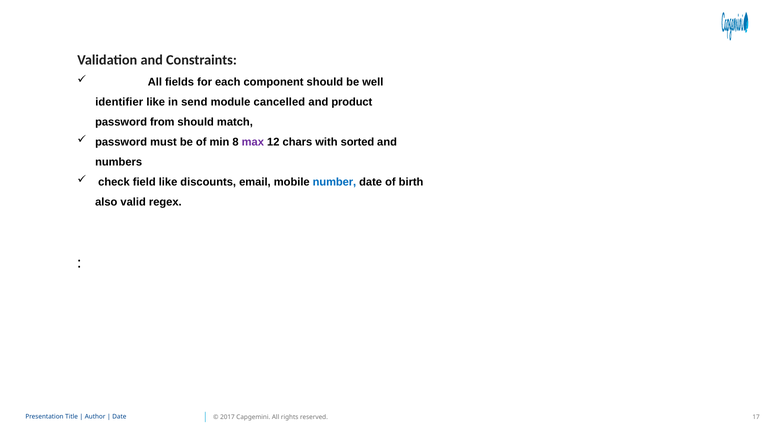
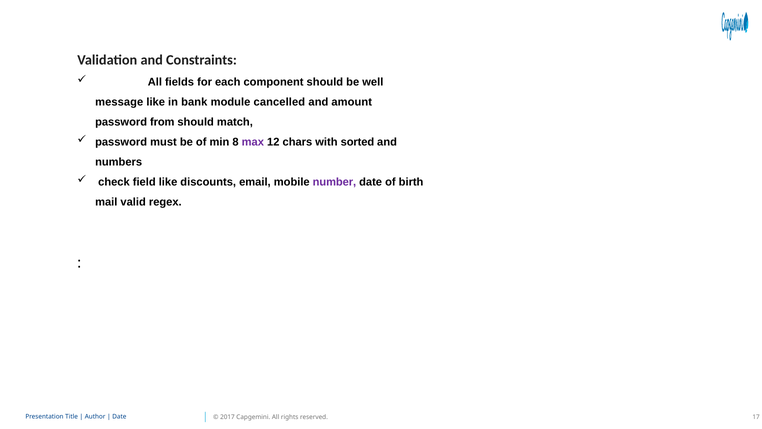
identifier: identifier -> message
send: send -> bank
product: product -> amount
number colour: blue -> purple
also: also -> mail
